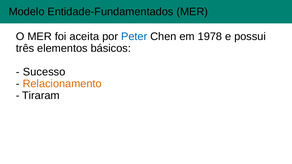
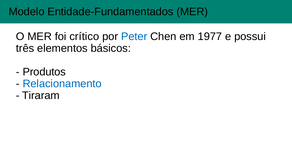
aceita: aceita -> crítico
1978: 1978 -> 1977
Sucesso: Sucesso -> Produtos
Relacionamento colour: orange -> blue
